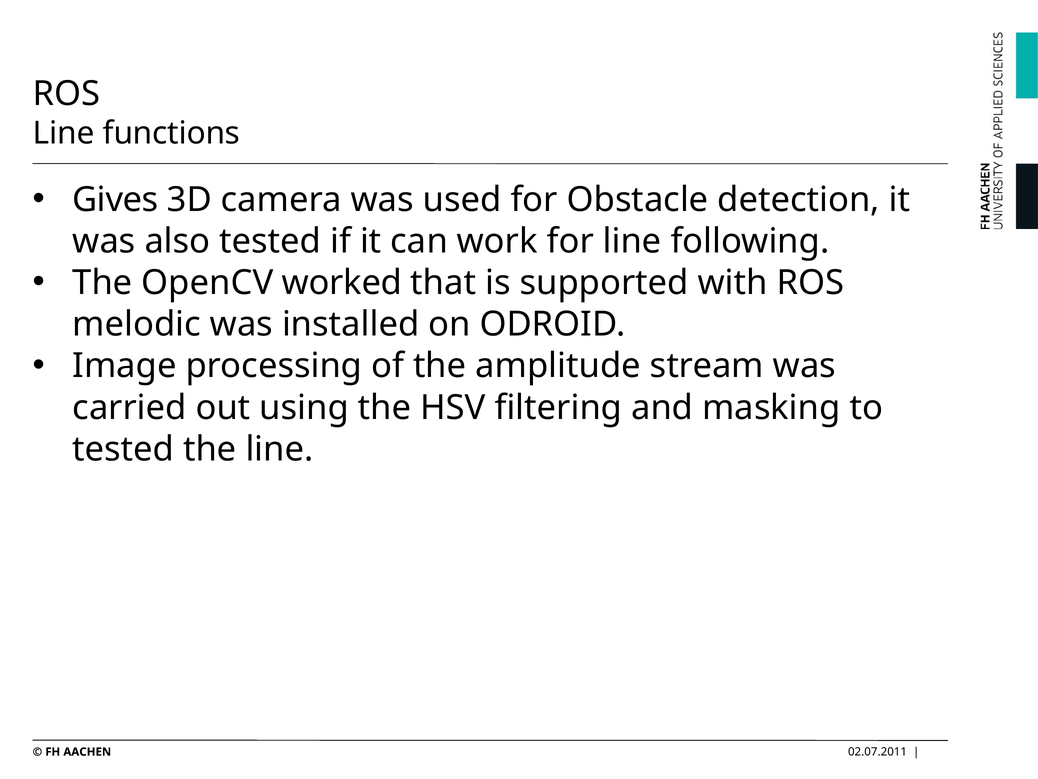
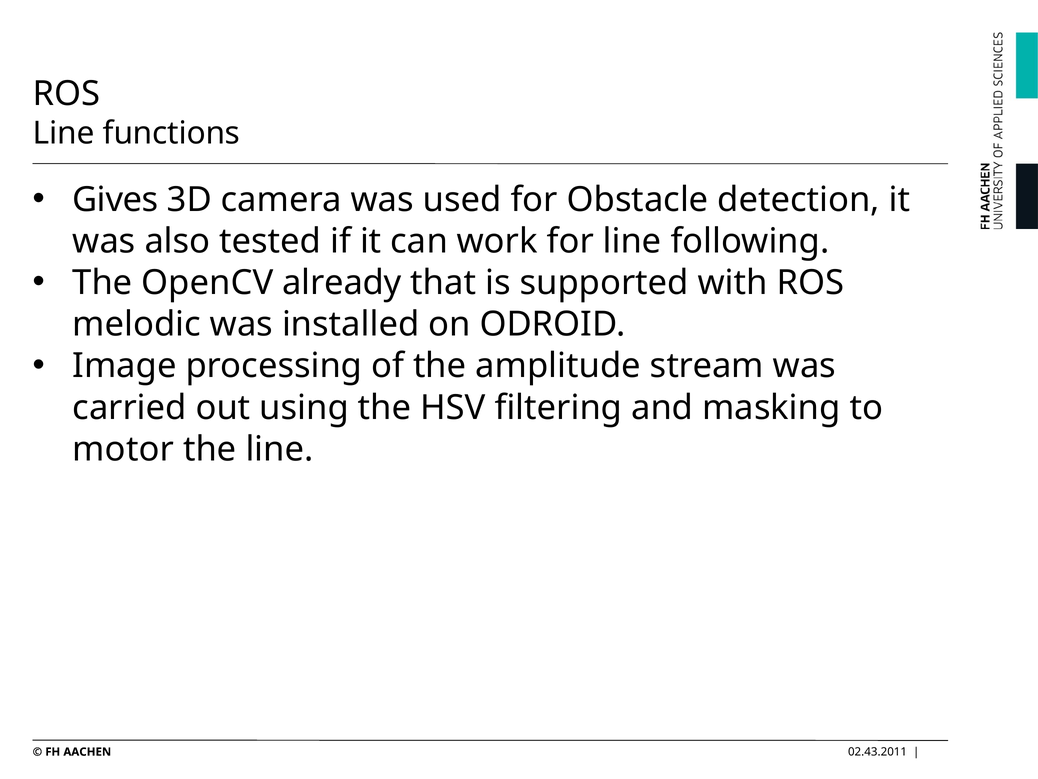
worked: worked -> already
tested at (123, 449): tested -> motor
02.07.2011: 02.07.2011 -> 02.43.2011
